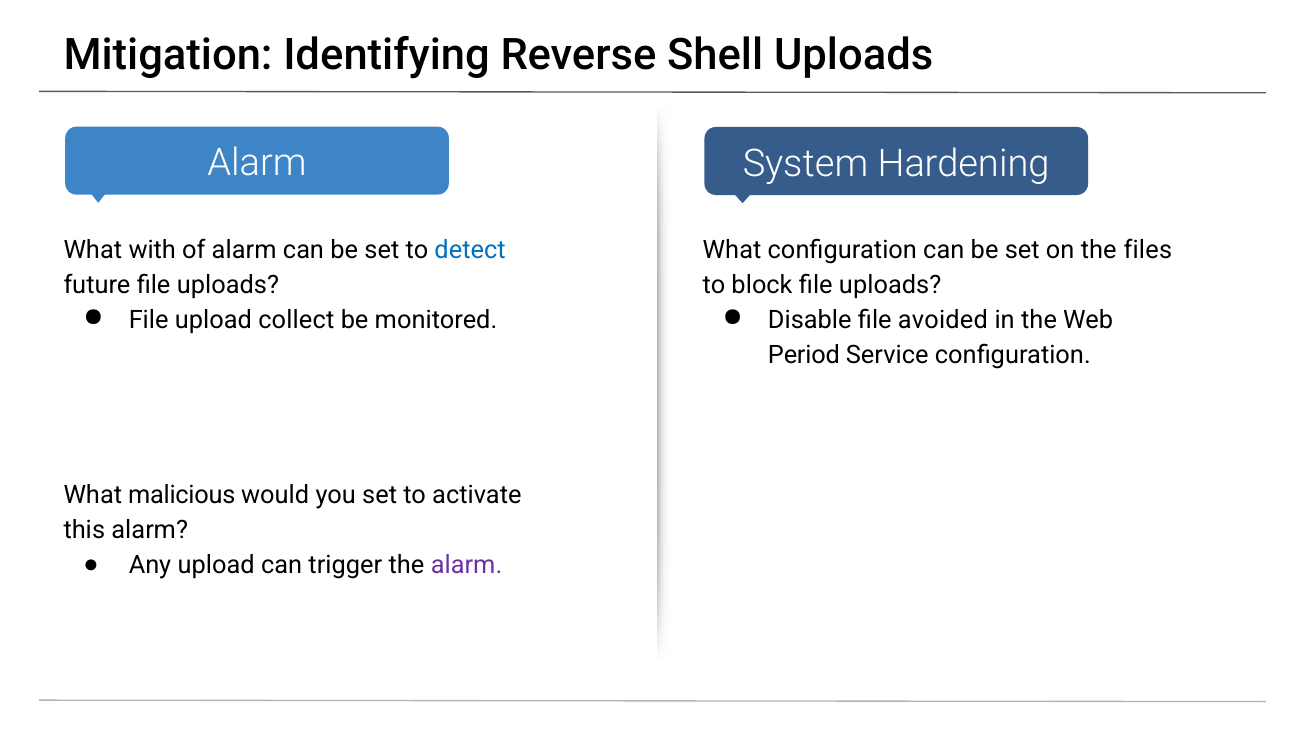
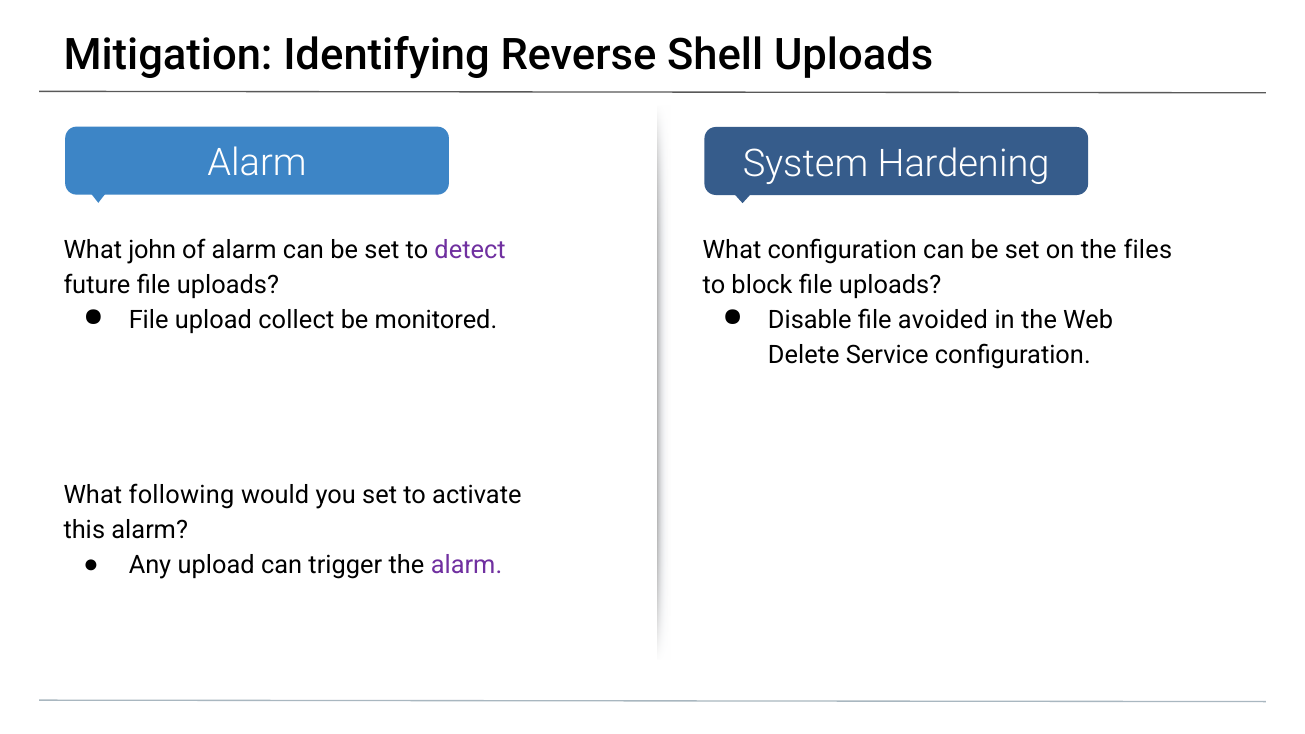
with: with -> john
detect colour: blue -> purple
Period: Period -> Delete
malicious: malicious -> following
